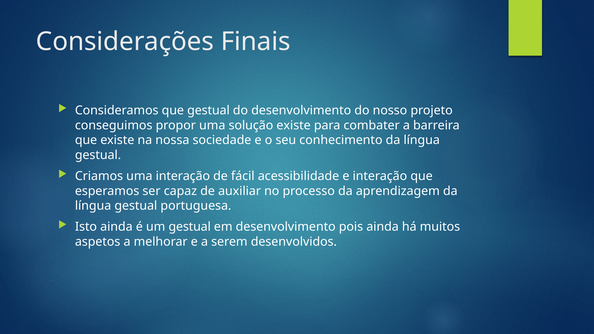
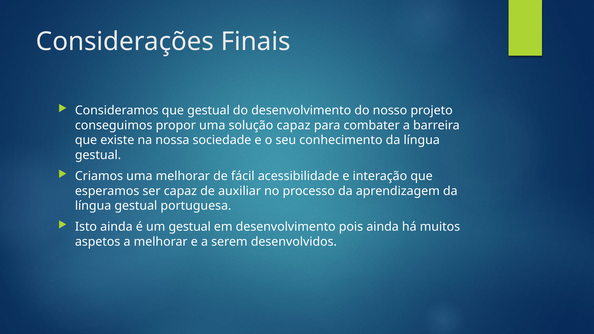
solução existe: existe -> capaz
uma interação: interação -> melhorar
